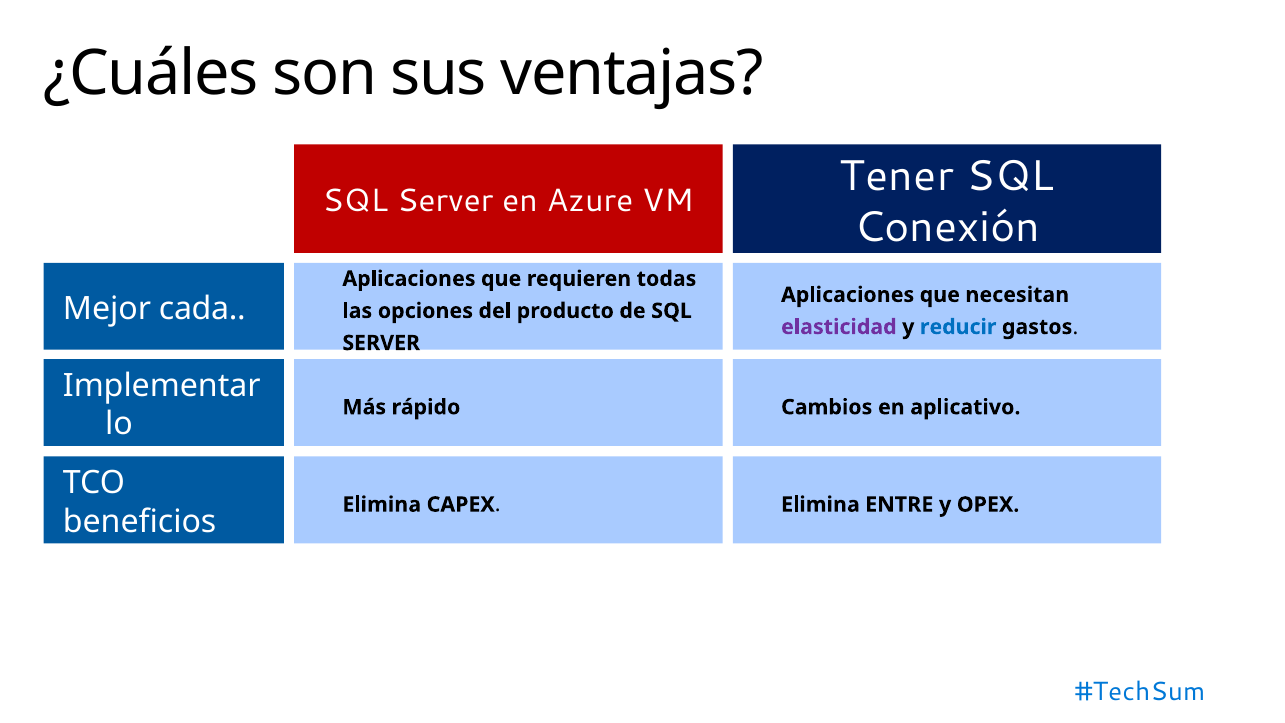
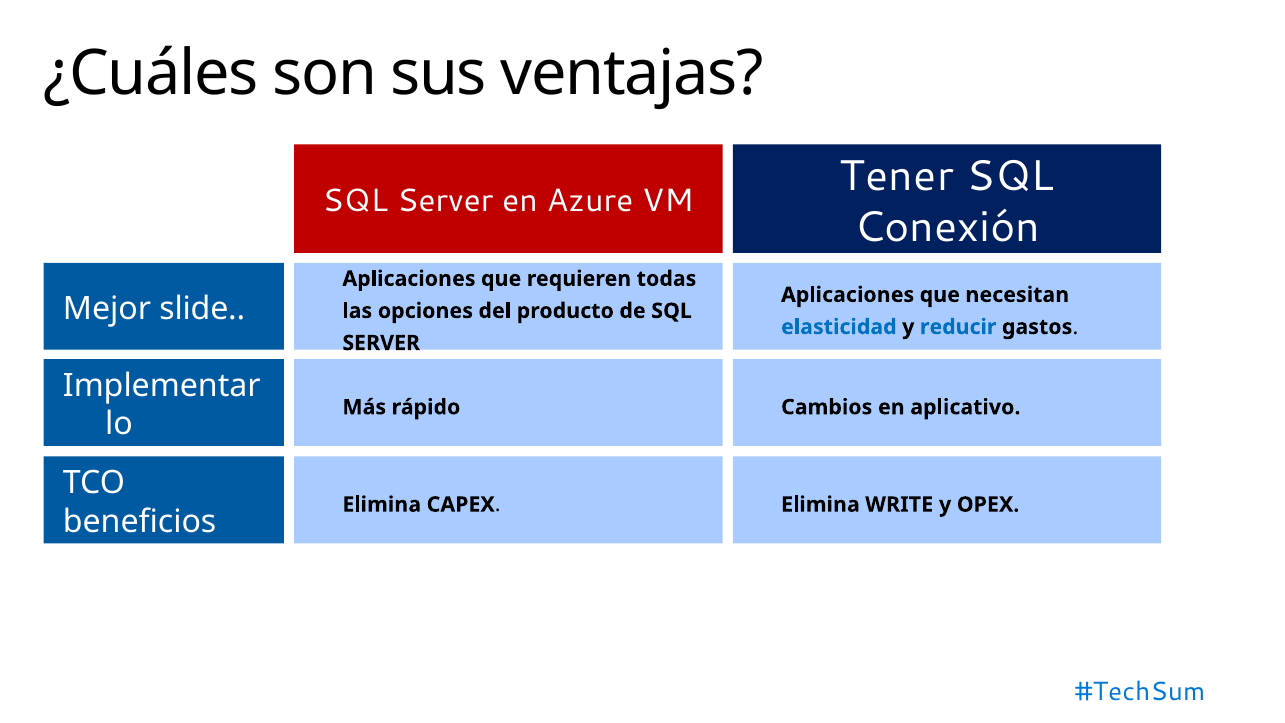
cada: cada -> slide
elasticidad colour: purple -> blue
ENTRE: ENTRE -> WRITE
